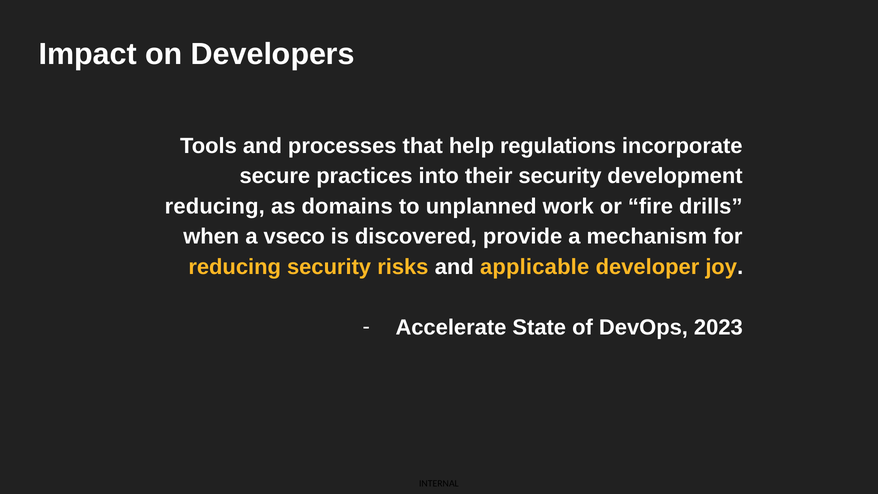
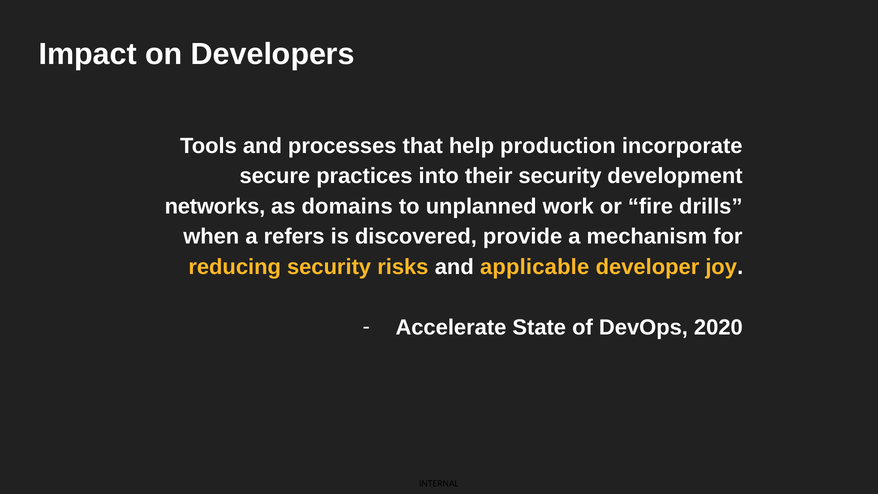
regulations: regulations -> production
reducing at (215, 206): reducing -> networks
vseco: vseco -> refers
2023: 2023 -> 2020
